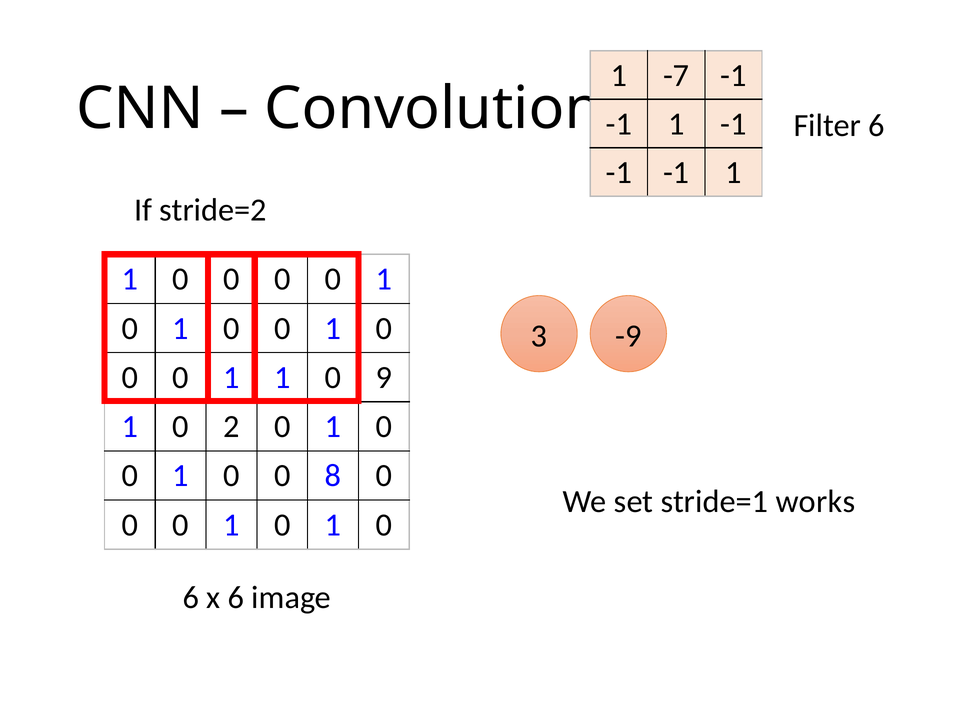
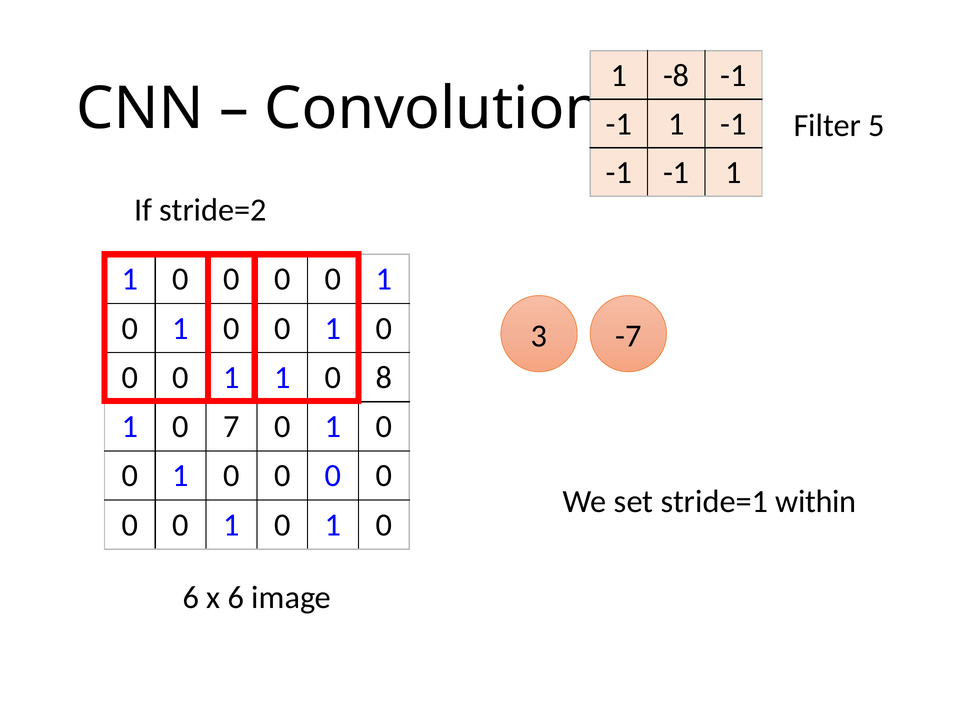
-7: -7 -> -8
Filter 6: 6 -> 5
-9: -9 -> -7
9: 9 -> 8
2: 2 -> 7
8 at (333, 476): 8 -> 0
works: works -> within
